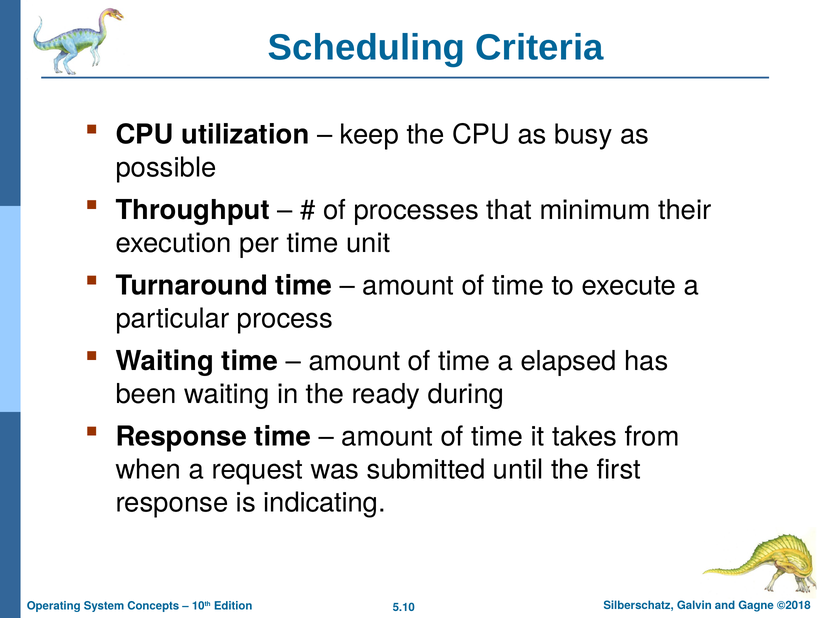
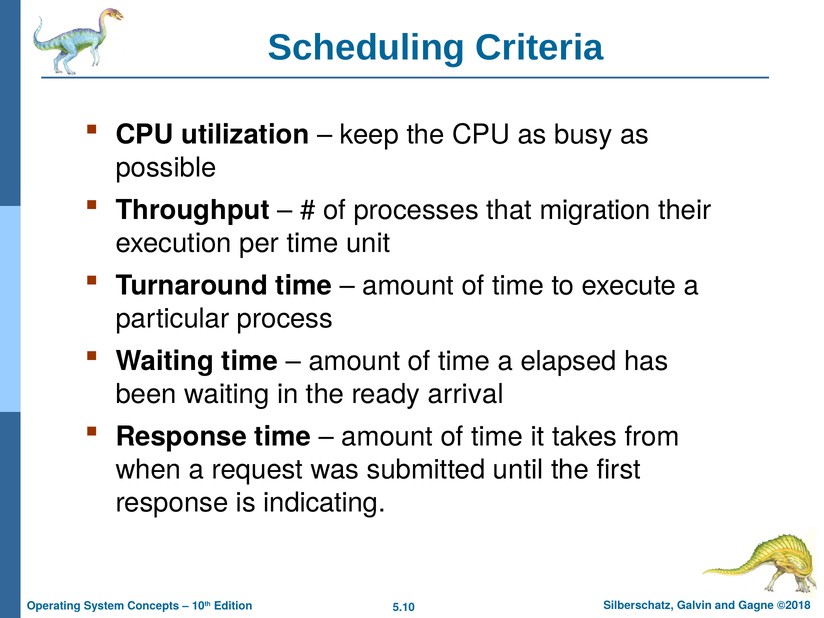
minimum: minimum -> migration
during: during -> arrival
